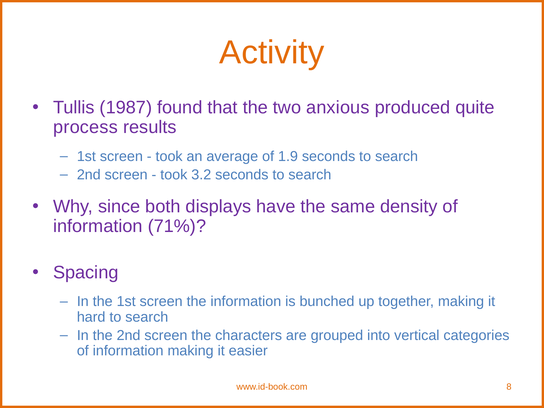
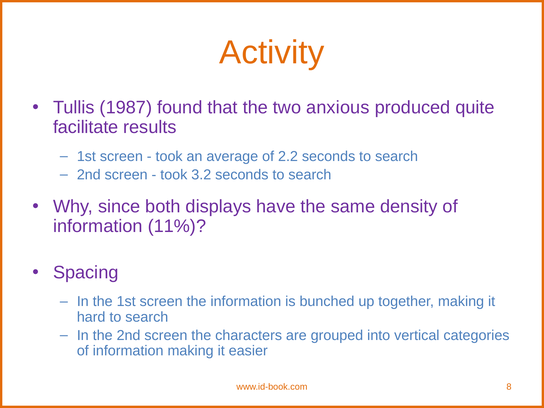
process: process -> facilitate
1.9: 1.9 -> 2.2
71%: 71% -> 11%
